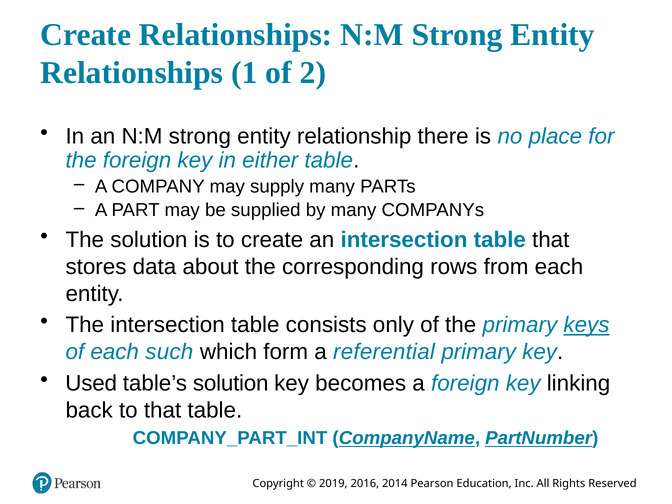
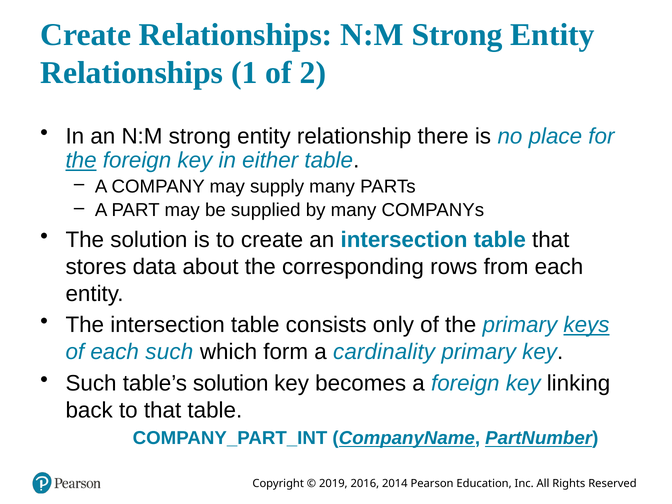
the at (81, 160) underline: none -> present
referential: referential -> cardinality
Used at (91, 383): Used -> Such
